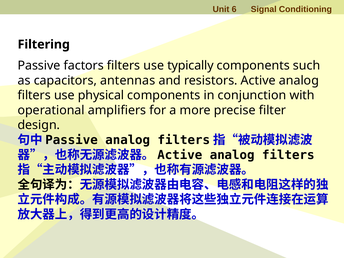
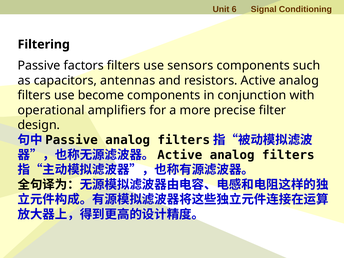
typically: typically -> sensors
physical: physical -> become
